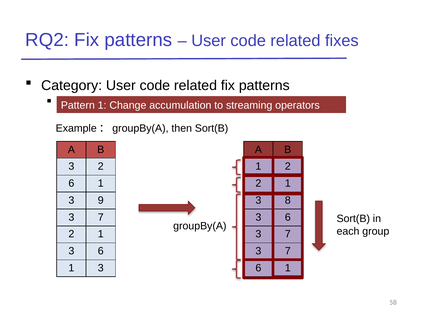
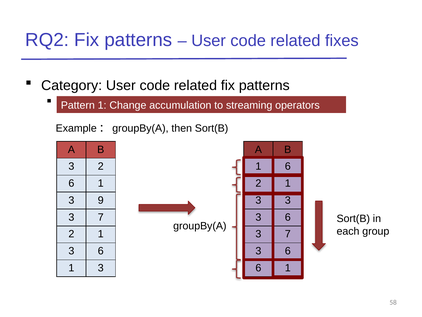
1 2: 2 -> 6
8 at (288, 200): 8 -> 3
7 at (288, 251): 7 -> 6
